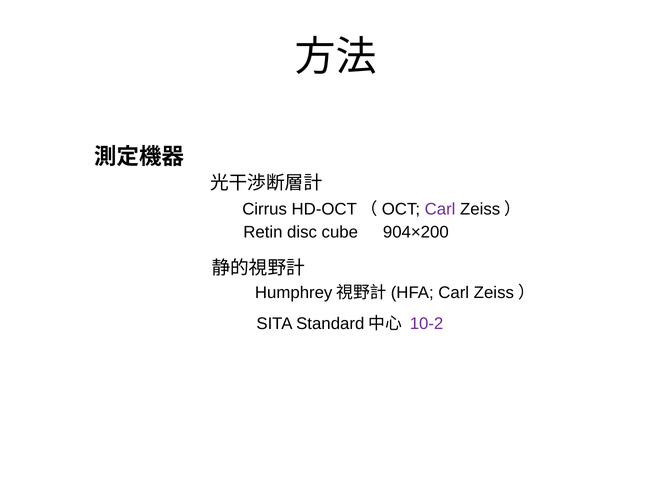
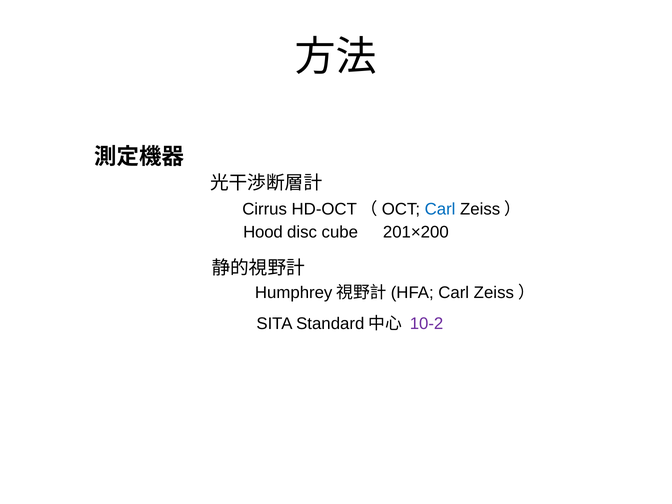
Carl at (440, 209) colour: purple -> blue
Retin: Retin -> Hood
904×200: 904×200 -> 201×200
